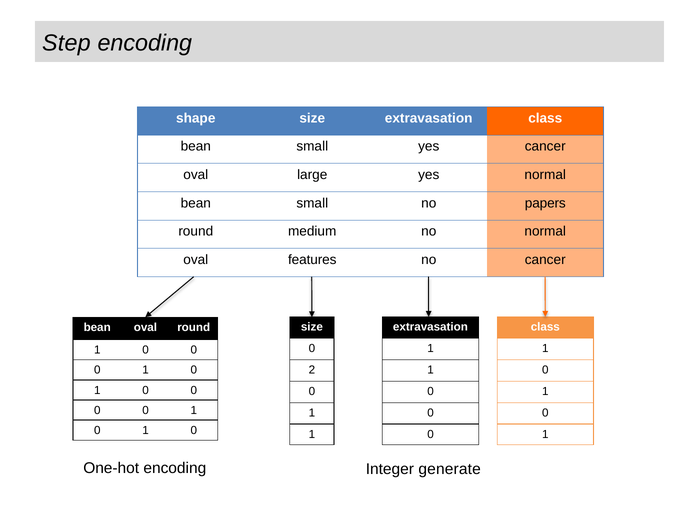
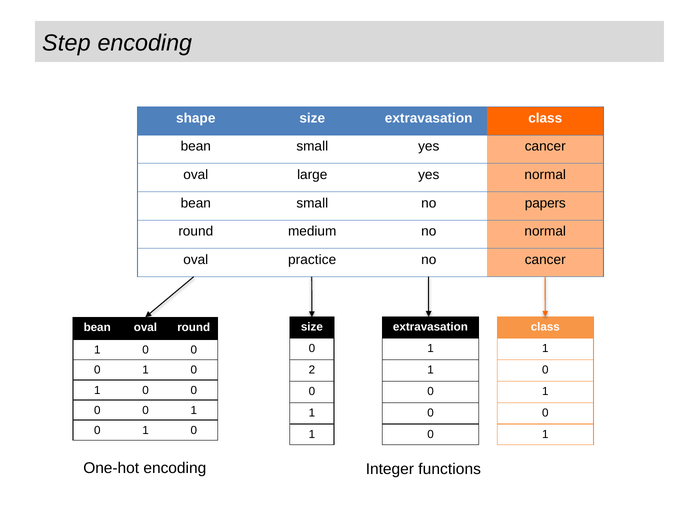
features: features -> practice
generate: generate -> functions
